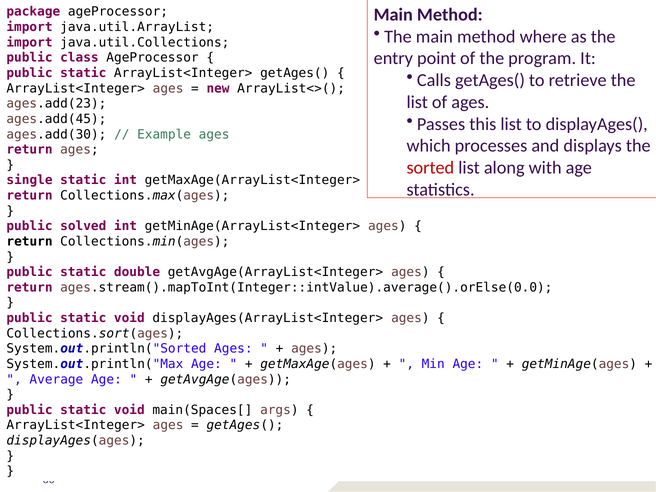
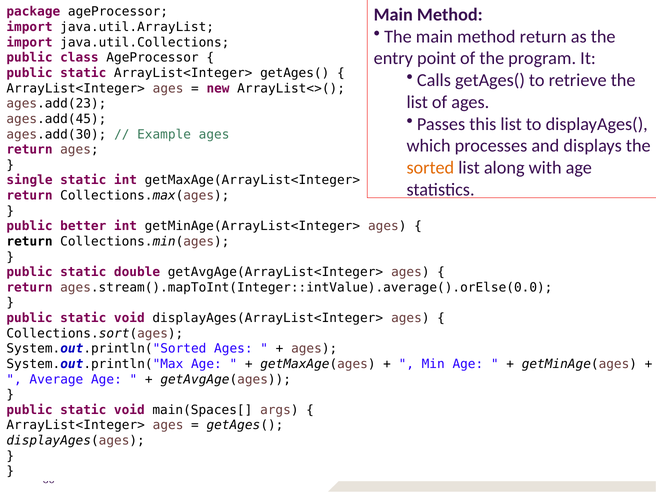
method where: where -> return
sorted colour: red -> orange
solved: solved -> better
